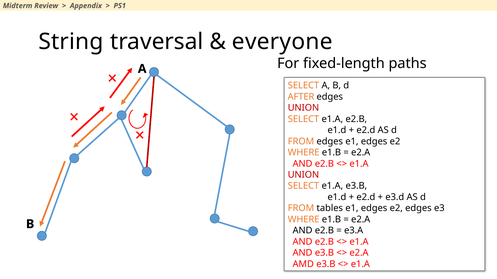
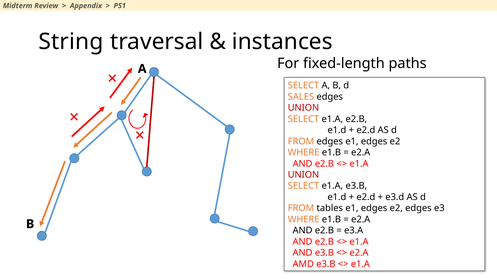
everyone: everyone -> instances
AFTER: AFTER -> SALES
